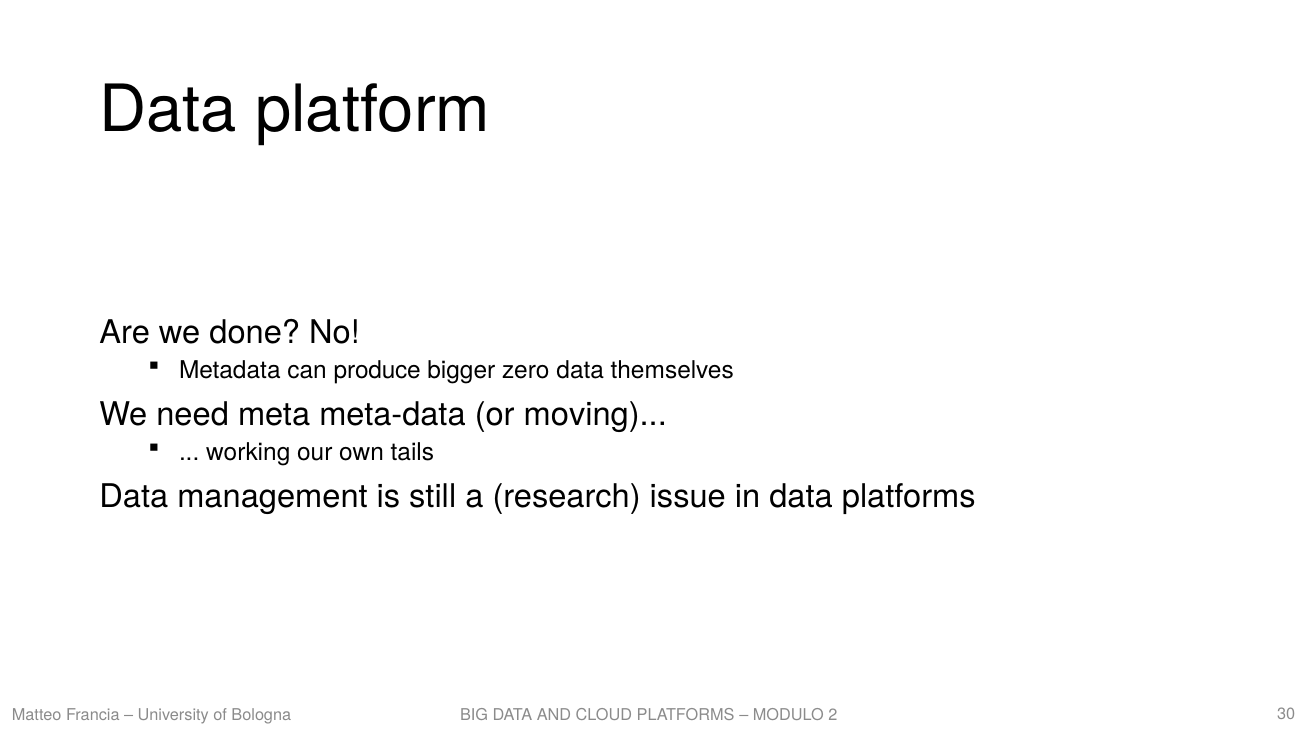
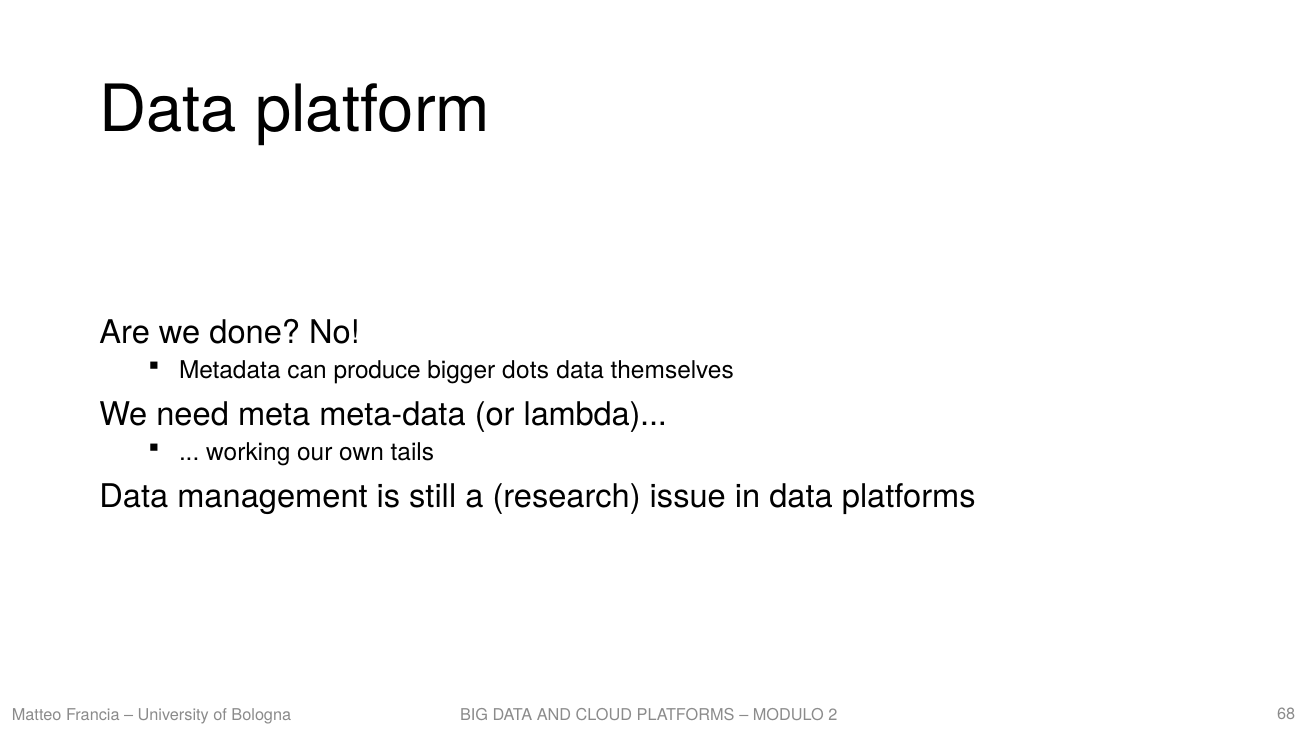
zero: zero -> dots
moving: moving -> lambda
30: 30 -> 68
